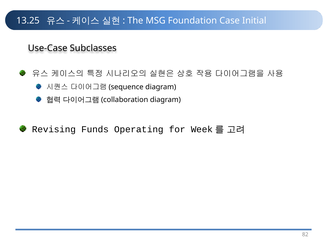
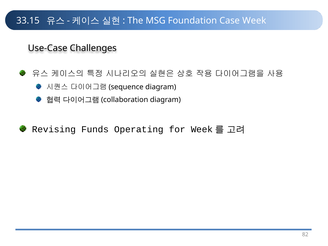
13.25: 13.25 -> 33.15
Initial: Initial -> Week
Subclasses: Subclasses -> Challenges
